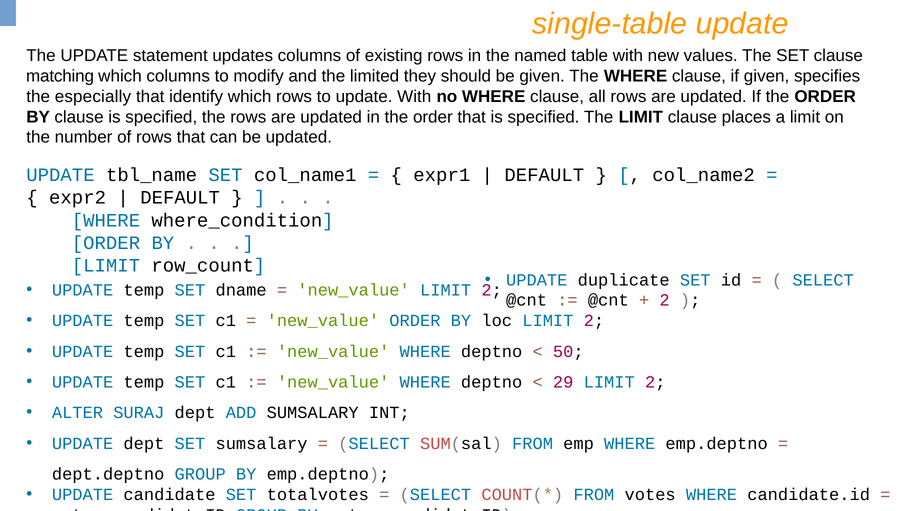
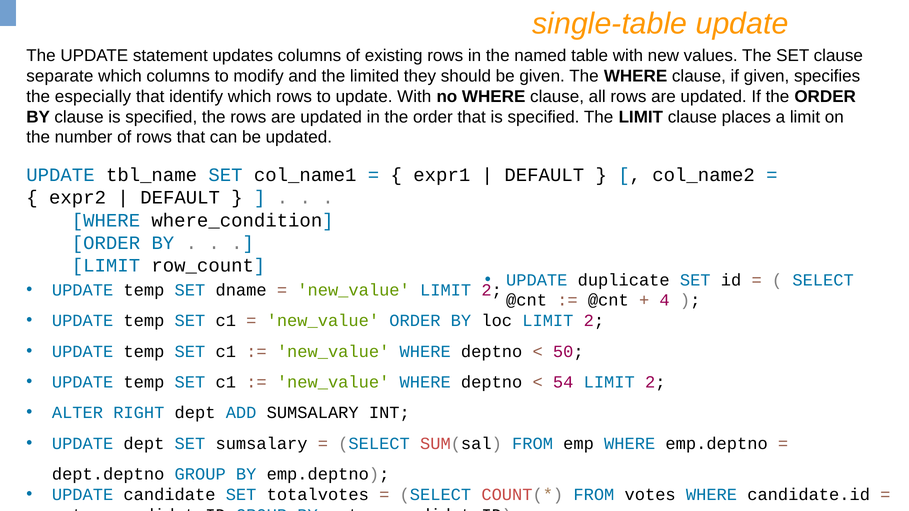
matching: matching -> separate
2 at (665, 301): 2 -> 4
29: 29 -> 54
SURAJ: SURAJ -> RIGHT
